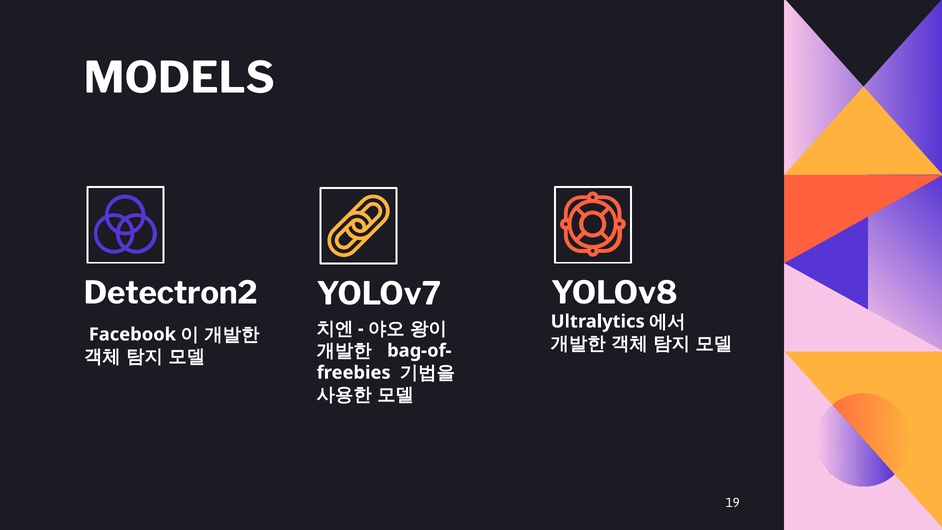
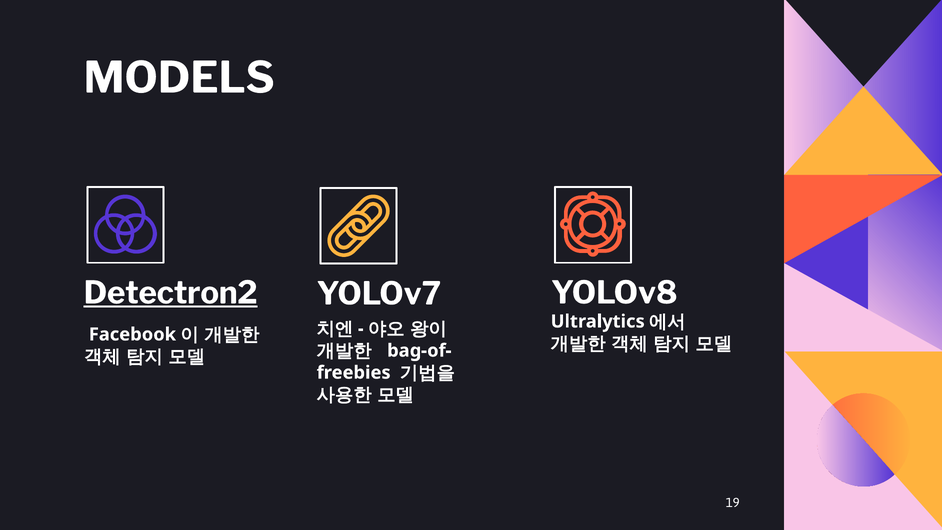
Detectron2 underline: none -> present
